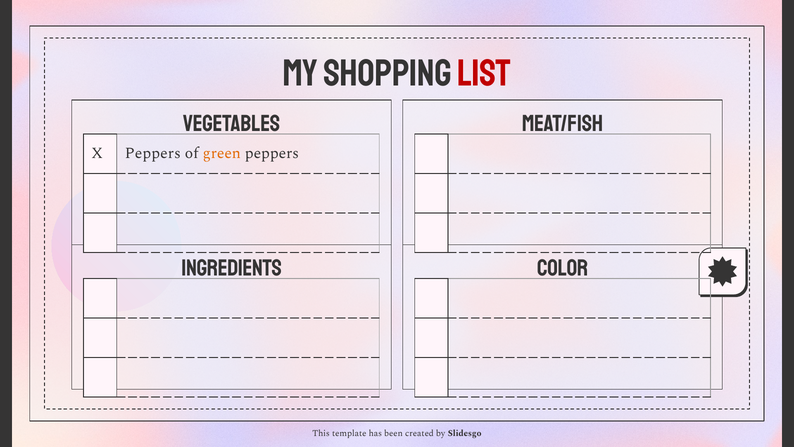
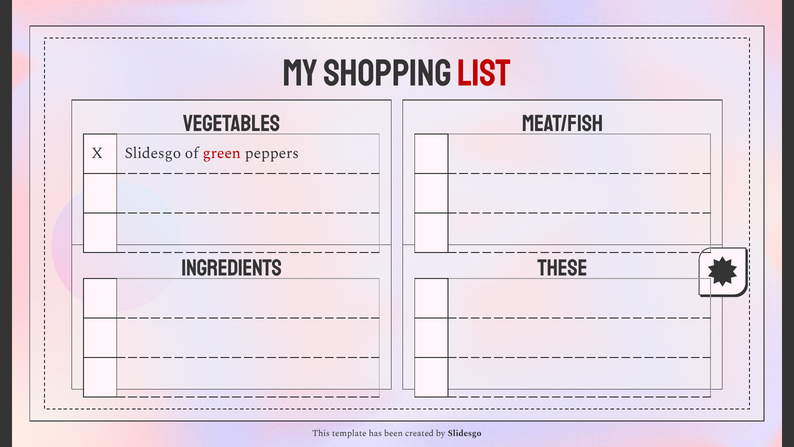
X Peppers: Peppers -> Slidesgo
green colour: orange -> red
COLOR: COLOR -> THESE
